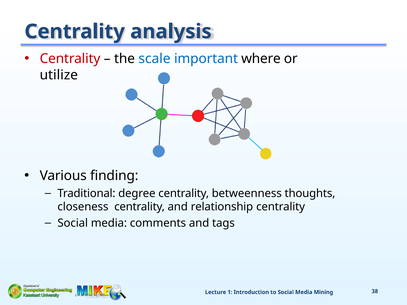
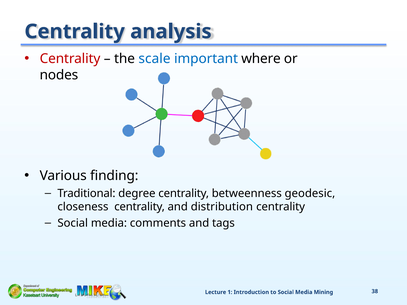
utilize: utilize -> nodes
thoughts: thoughts -> geodesic
relationship: relationship -> distribution
